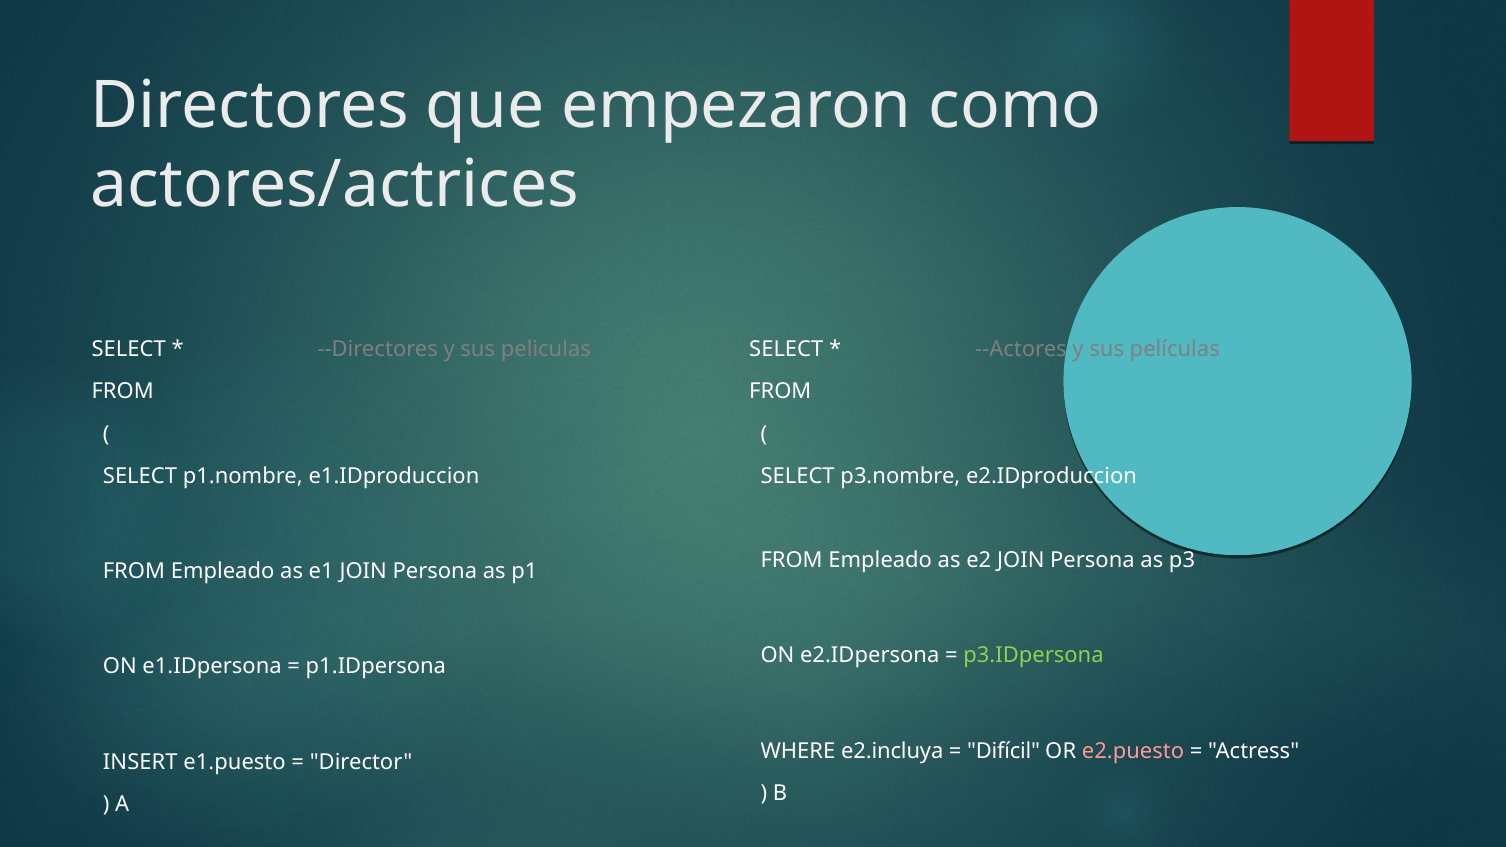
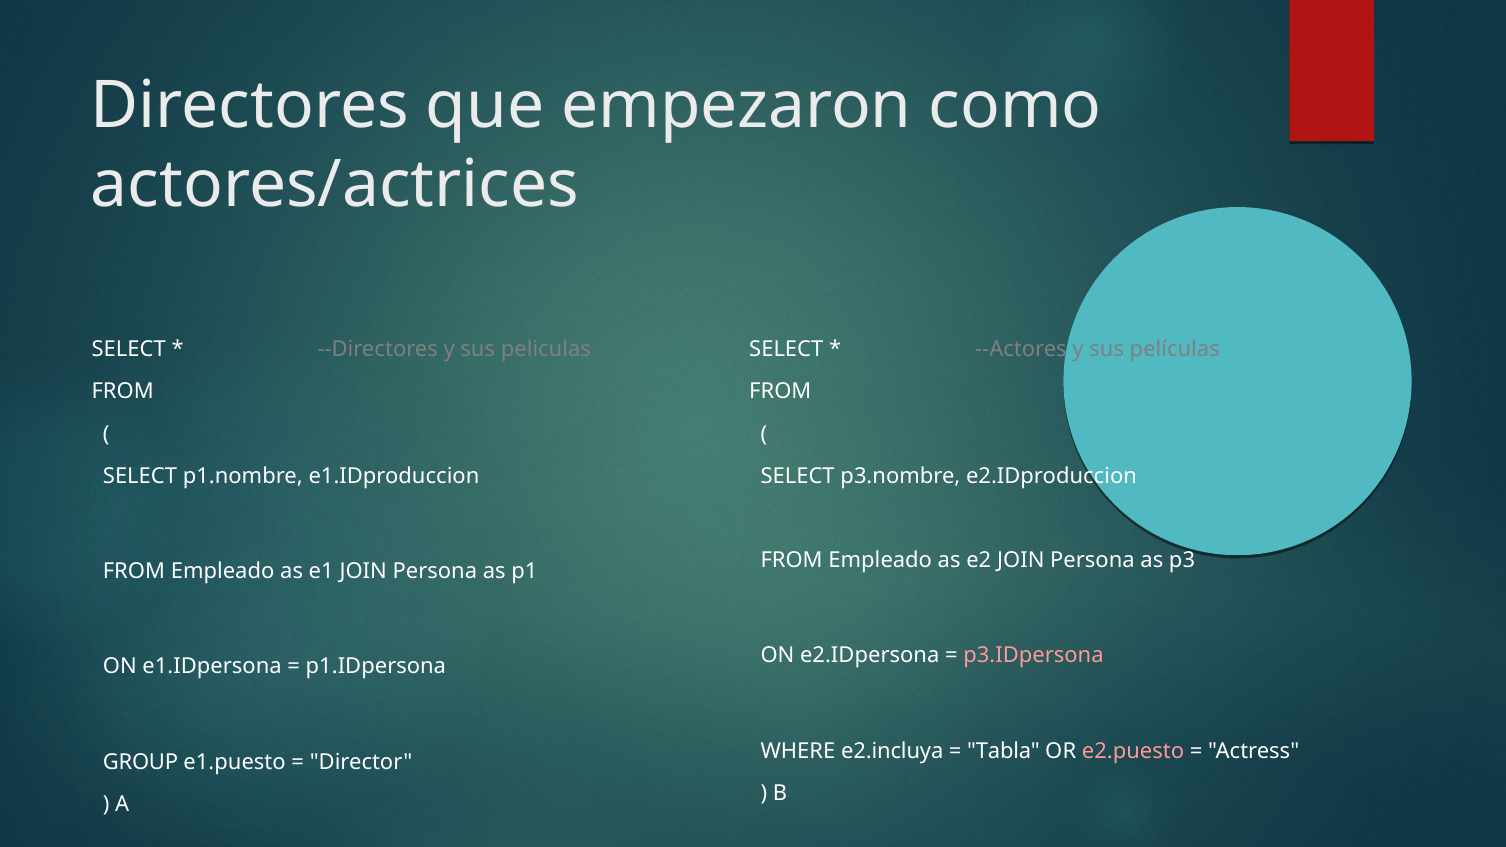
p3.IDpersona colour: light green -> pink
Difícil: Difícil -> Tabla
INSERT: INSERT -> GROUP
